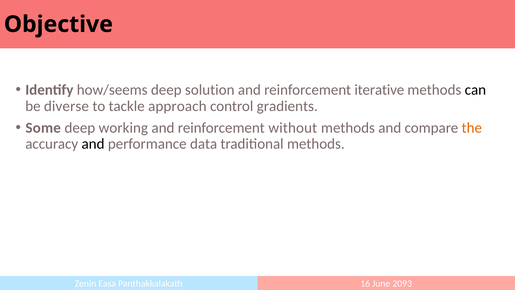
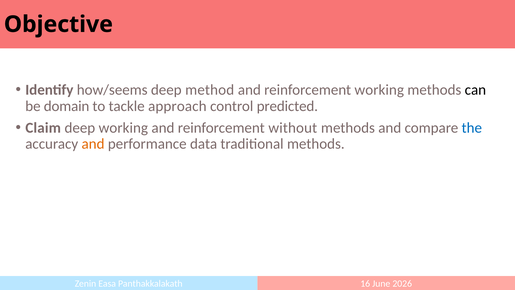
solution: solution -> method
reinforcement iterative: iterative -> working
diverse: diverse -> domain
gradients: gradients -> predicted
Some: Some -> Claim
the colour: orange -> blue
and at (93, 144) colour: black -> orange
2093: 2093 -> 2026
